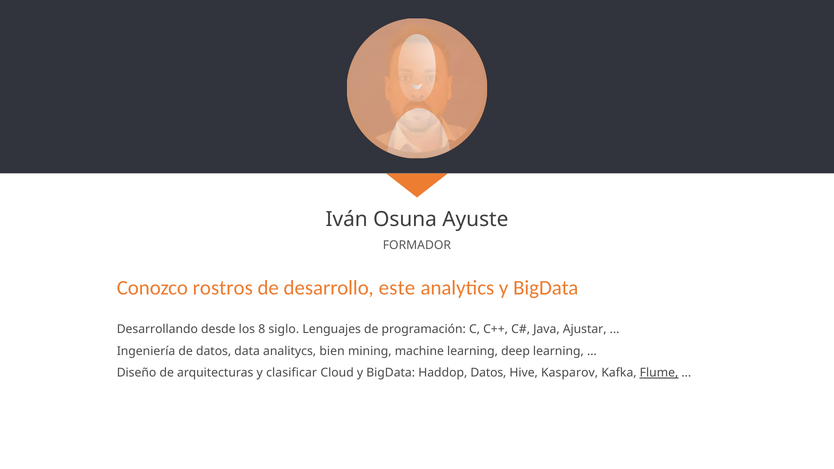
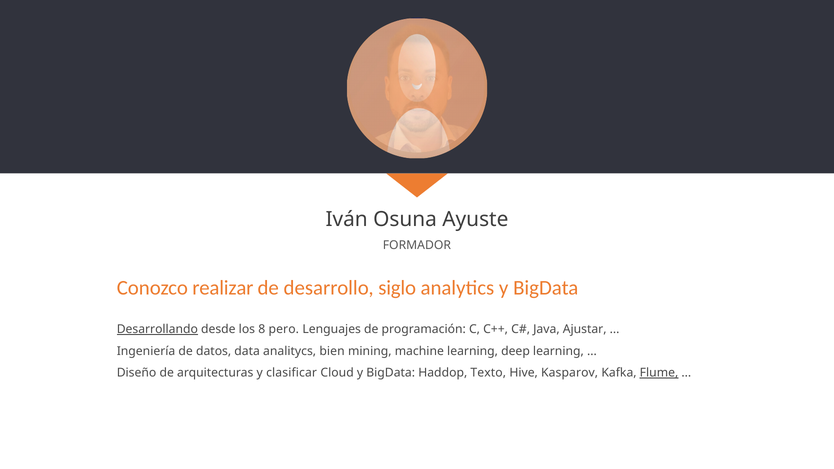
rostros: rostros -> realizar
este: este -> siglo
Desarrollando underline: none -> present
siglo: siglo -> pero
Haddop Datos: Datos -> Texto
